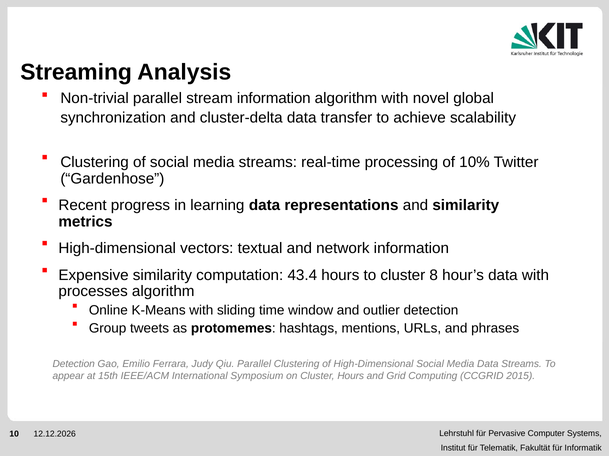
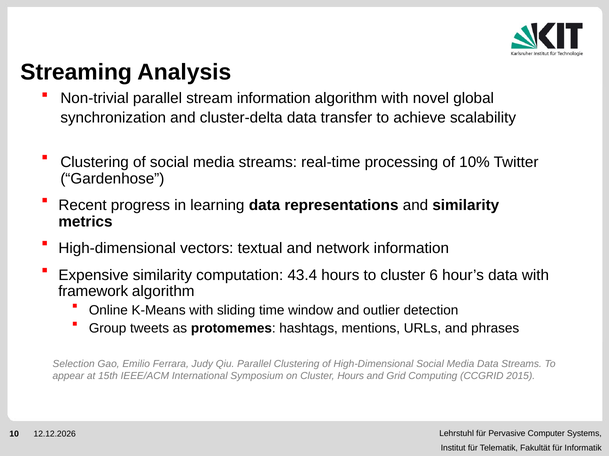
8: 8 -> 6
processes: processes -> framework
Detection at (74, 364): Detection -> Selection
